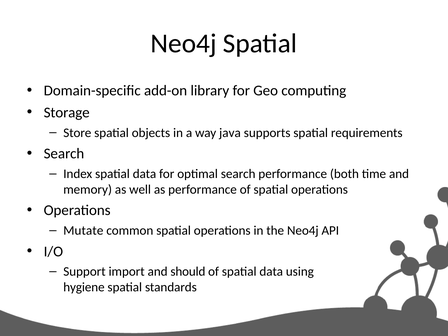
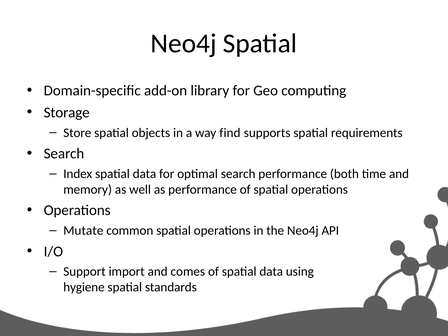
java: java -> find
should: should -> comes
